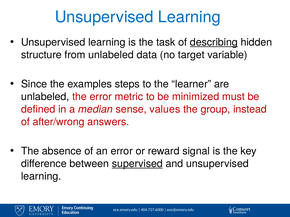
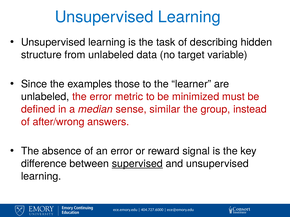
describing underline: present -> none
steps: steps -> those
values: values -> similar
